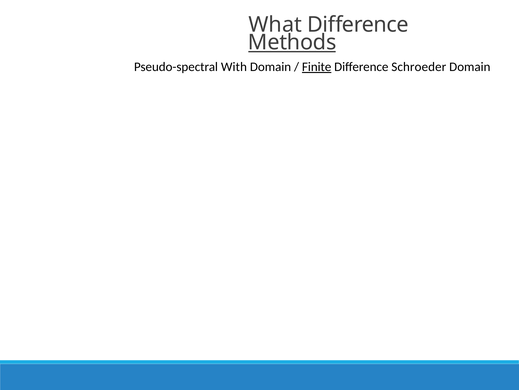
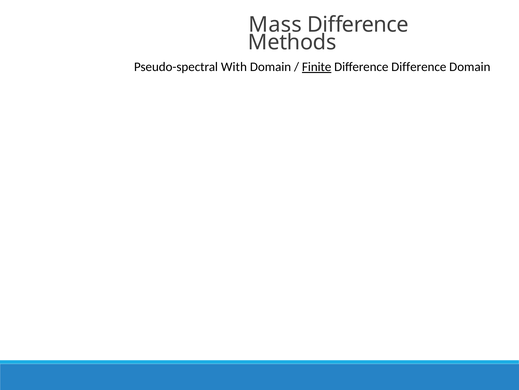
What: What -> Mass
Methods underline: present -> none
Difference Schroeder: Schroeder -> Difference
